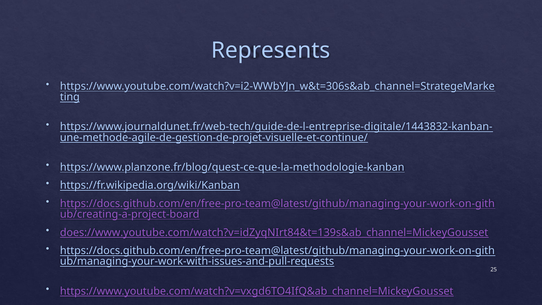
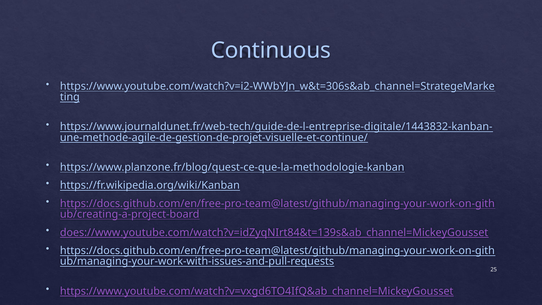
Represents: Represents -> Continuous
